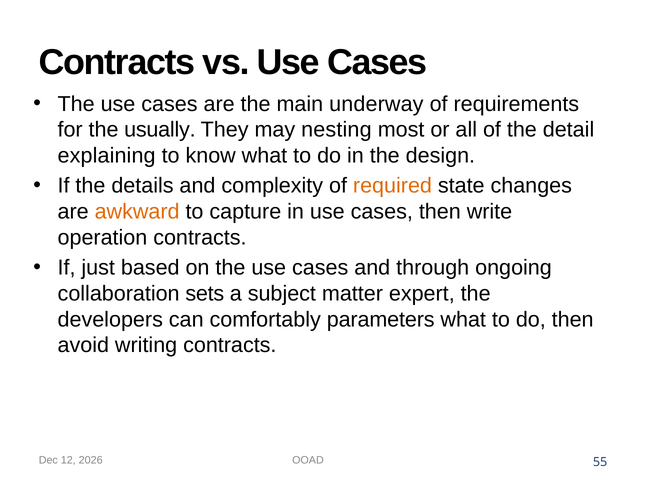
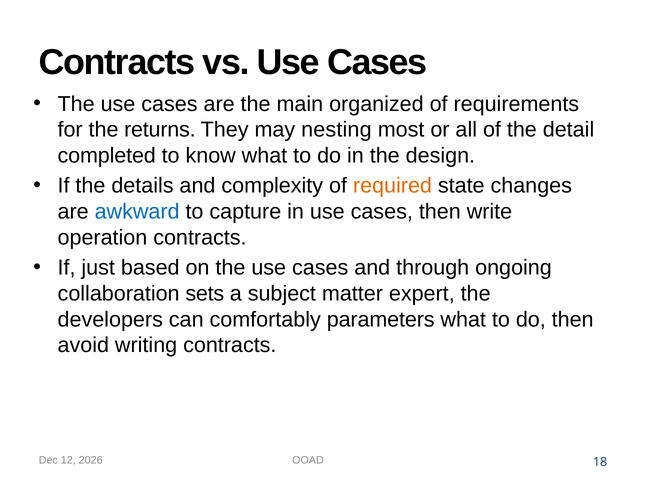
underway: underway -> organized
usually: usually -> returns
explaining: explaining -> completed
awkward colour: orange -> blue
55: 55 -> 18
